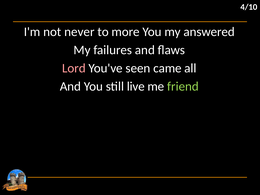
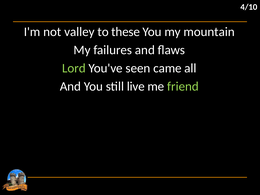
never: never -> valley
more: more -> these
answered: answered -> mountain
Lord colour: pink -> light green
